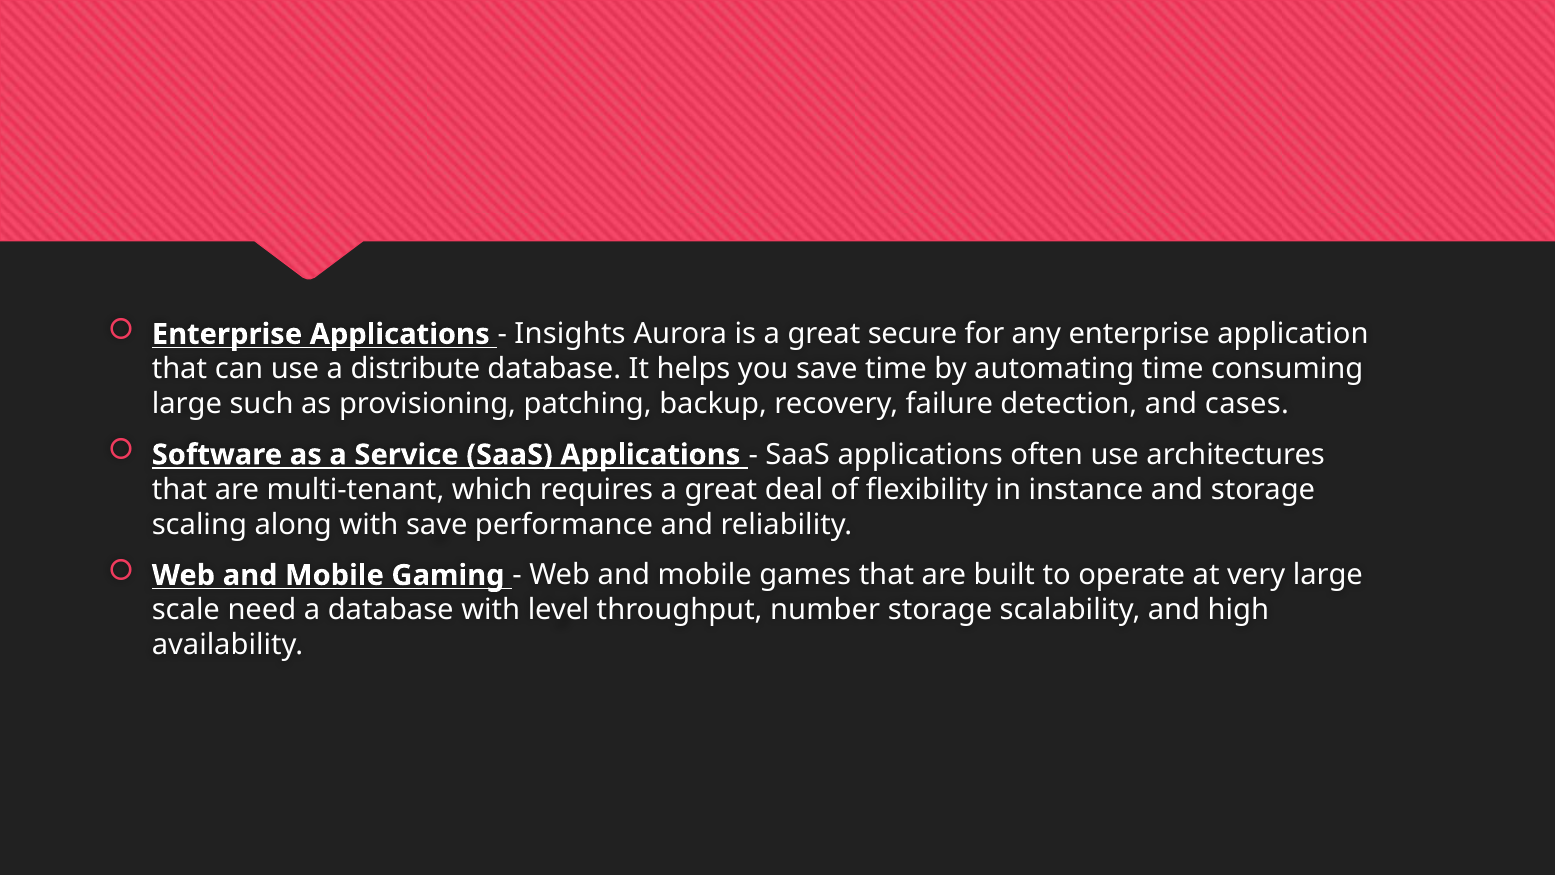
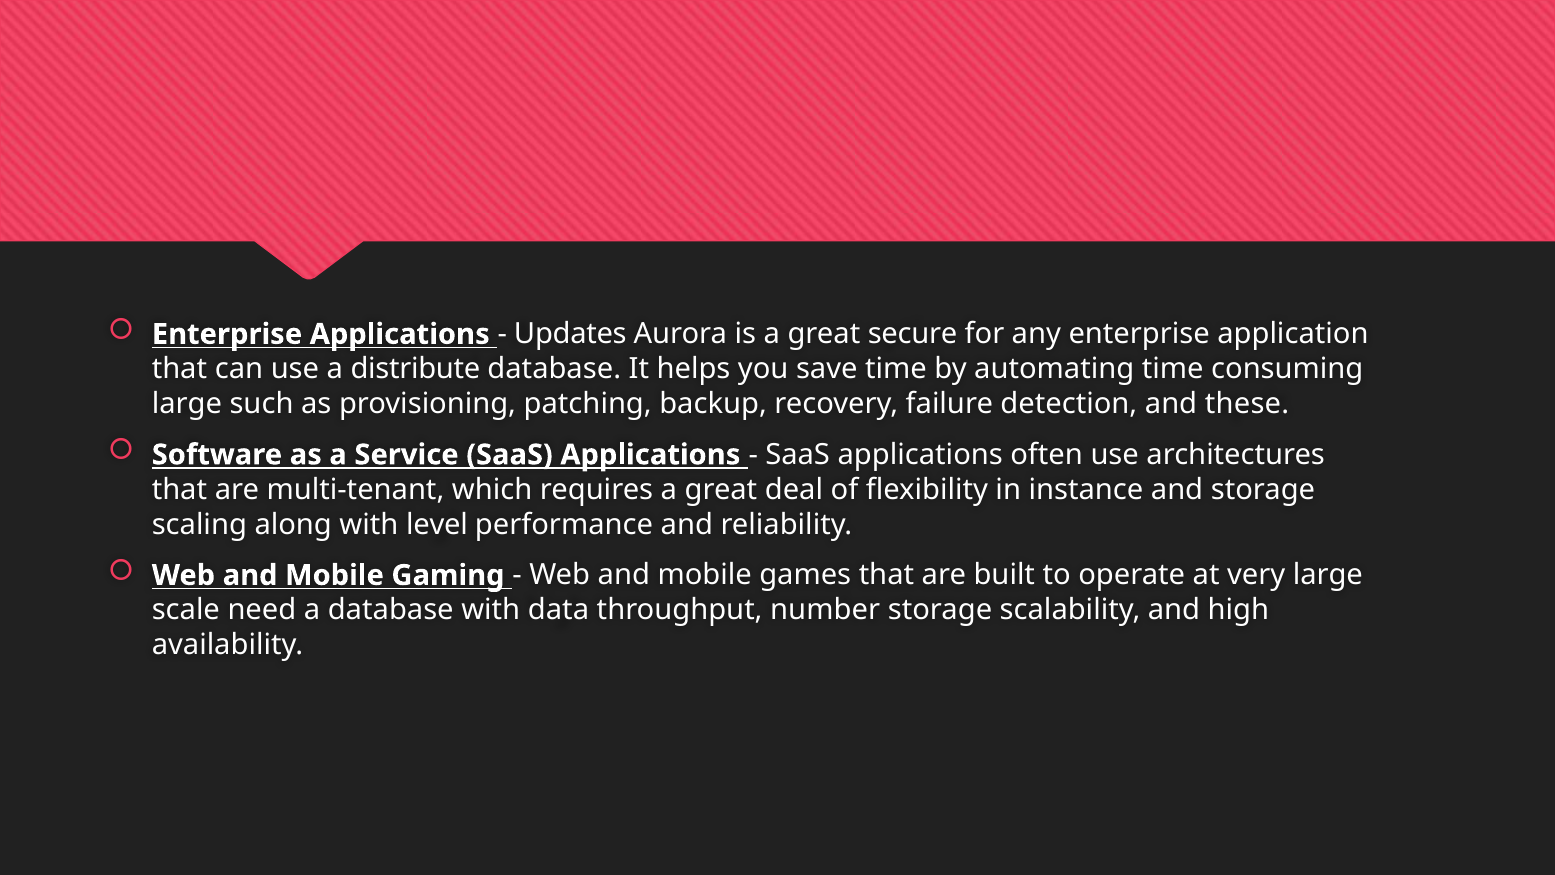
Insights: Insights -> Updates
cases: cases -> these
with save: save -> level
level: level -> data
